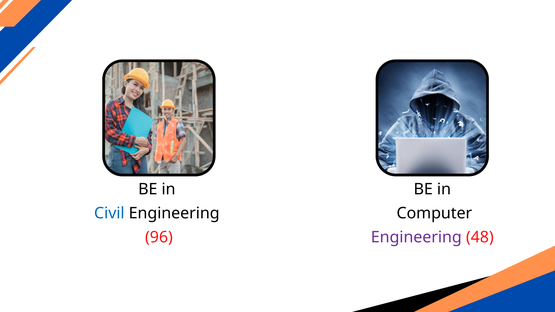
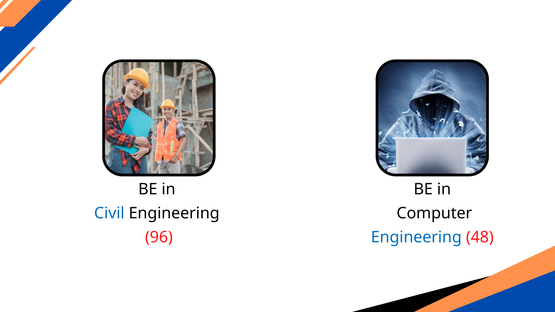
Engineering at (416, 237) colour: purple -> blue
